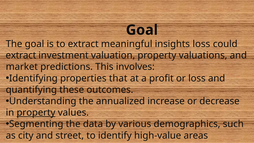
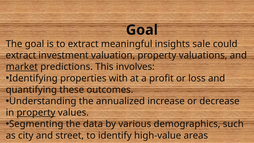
insights loss: loss -> sale
market underline: none -> present
that: that -> with
